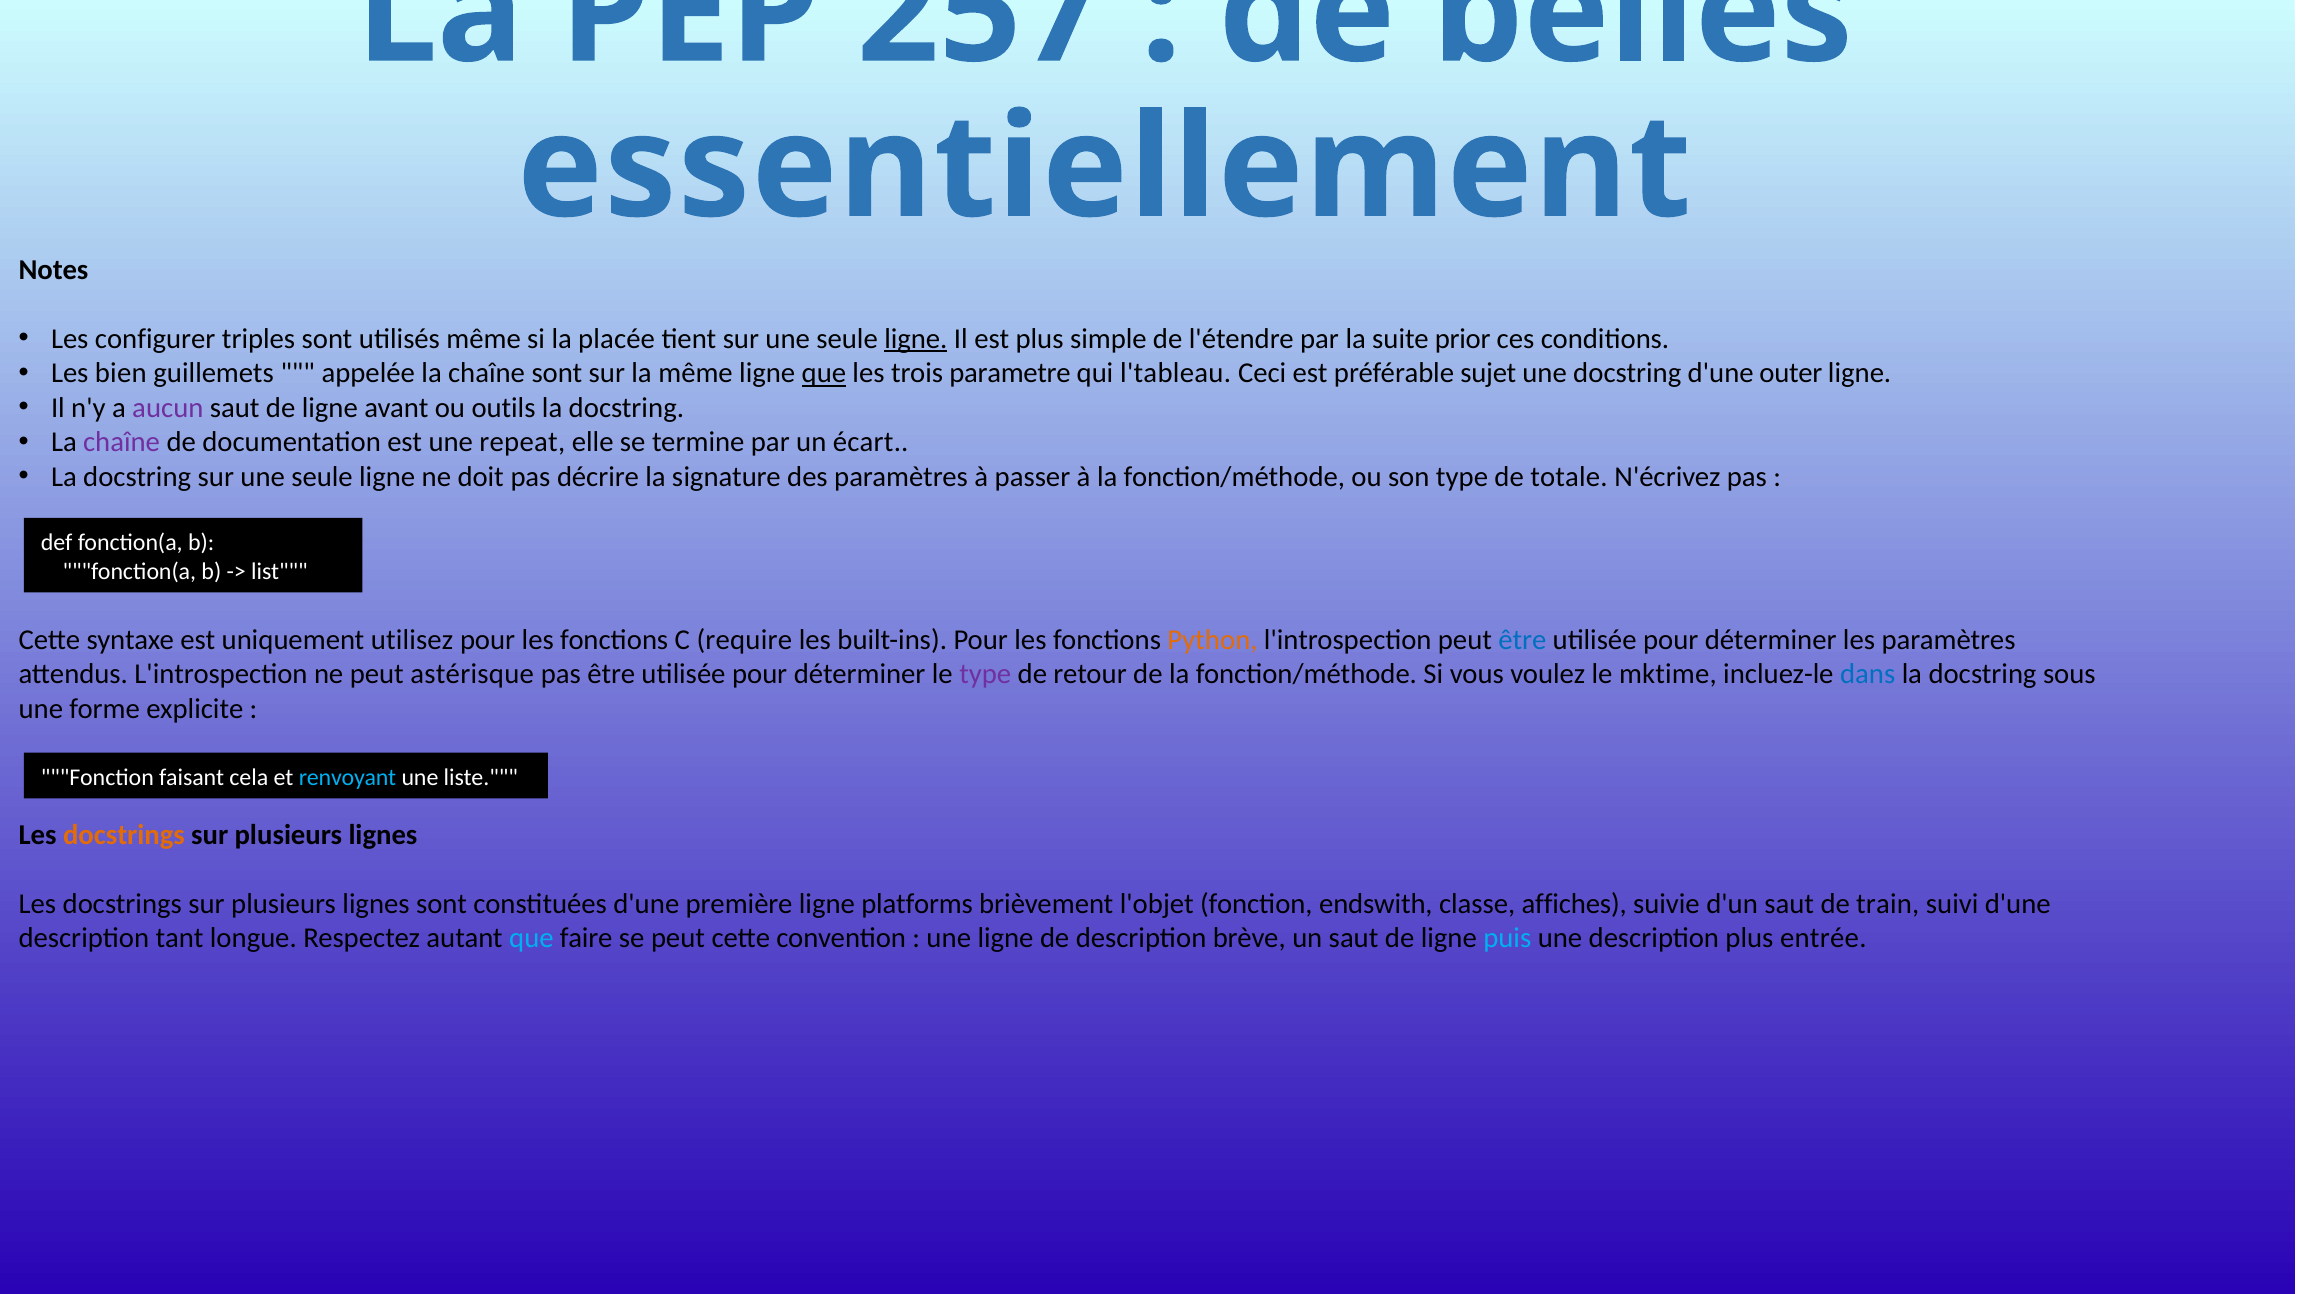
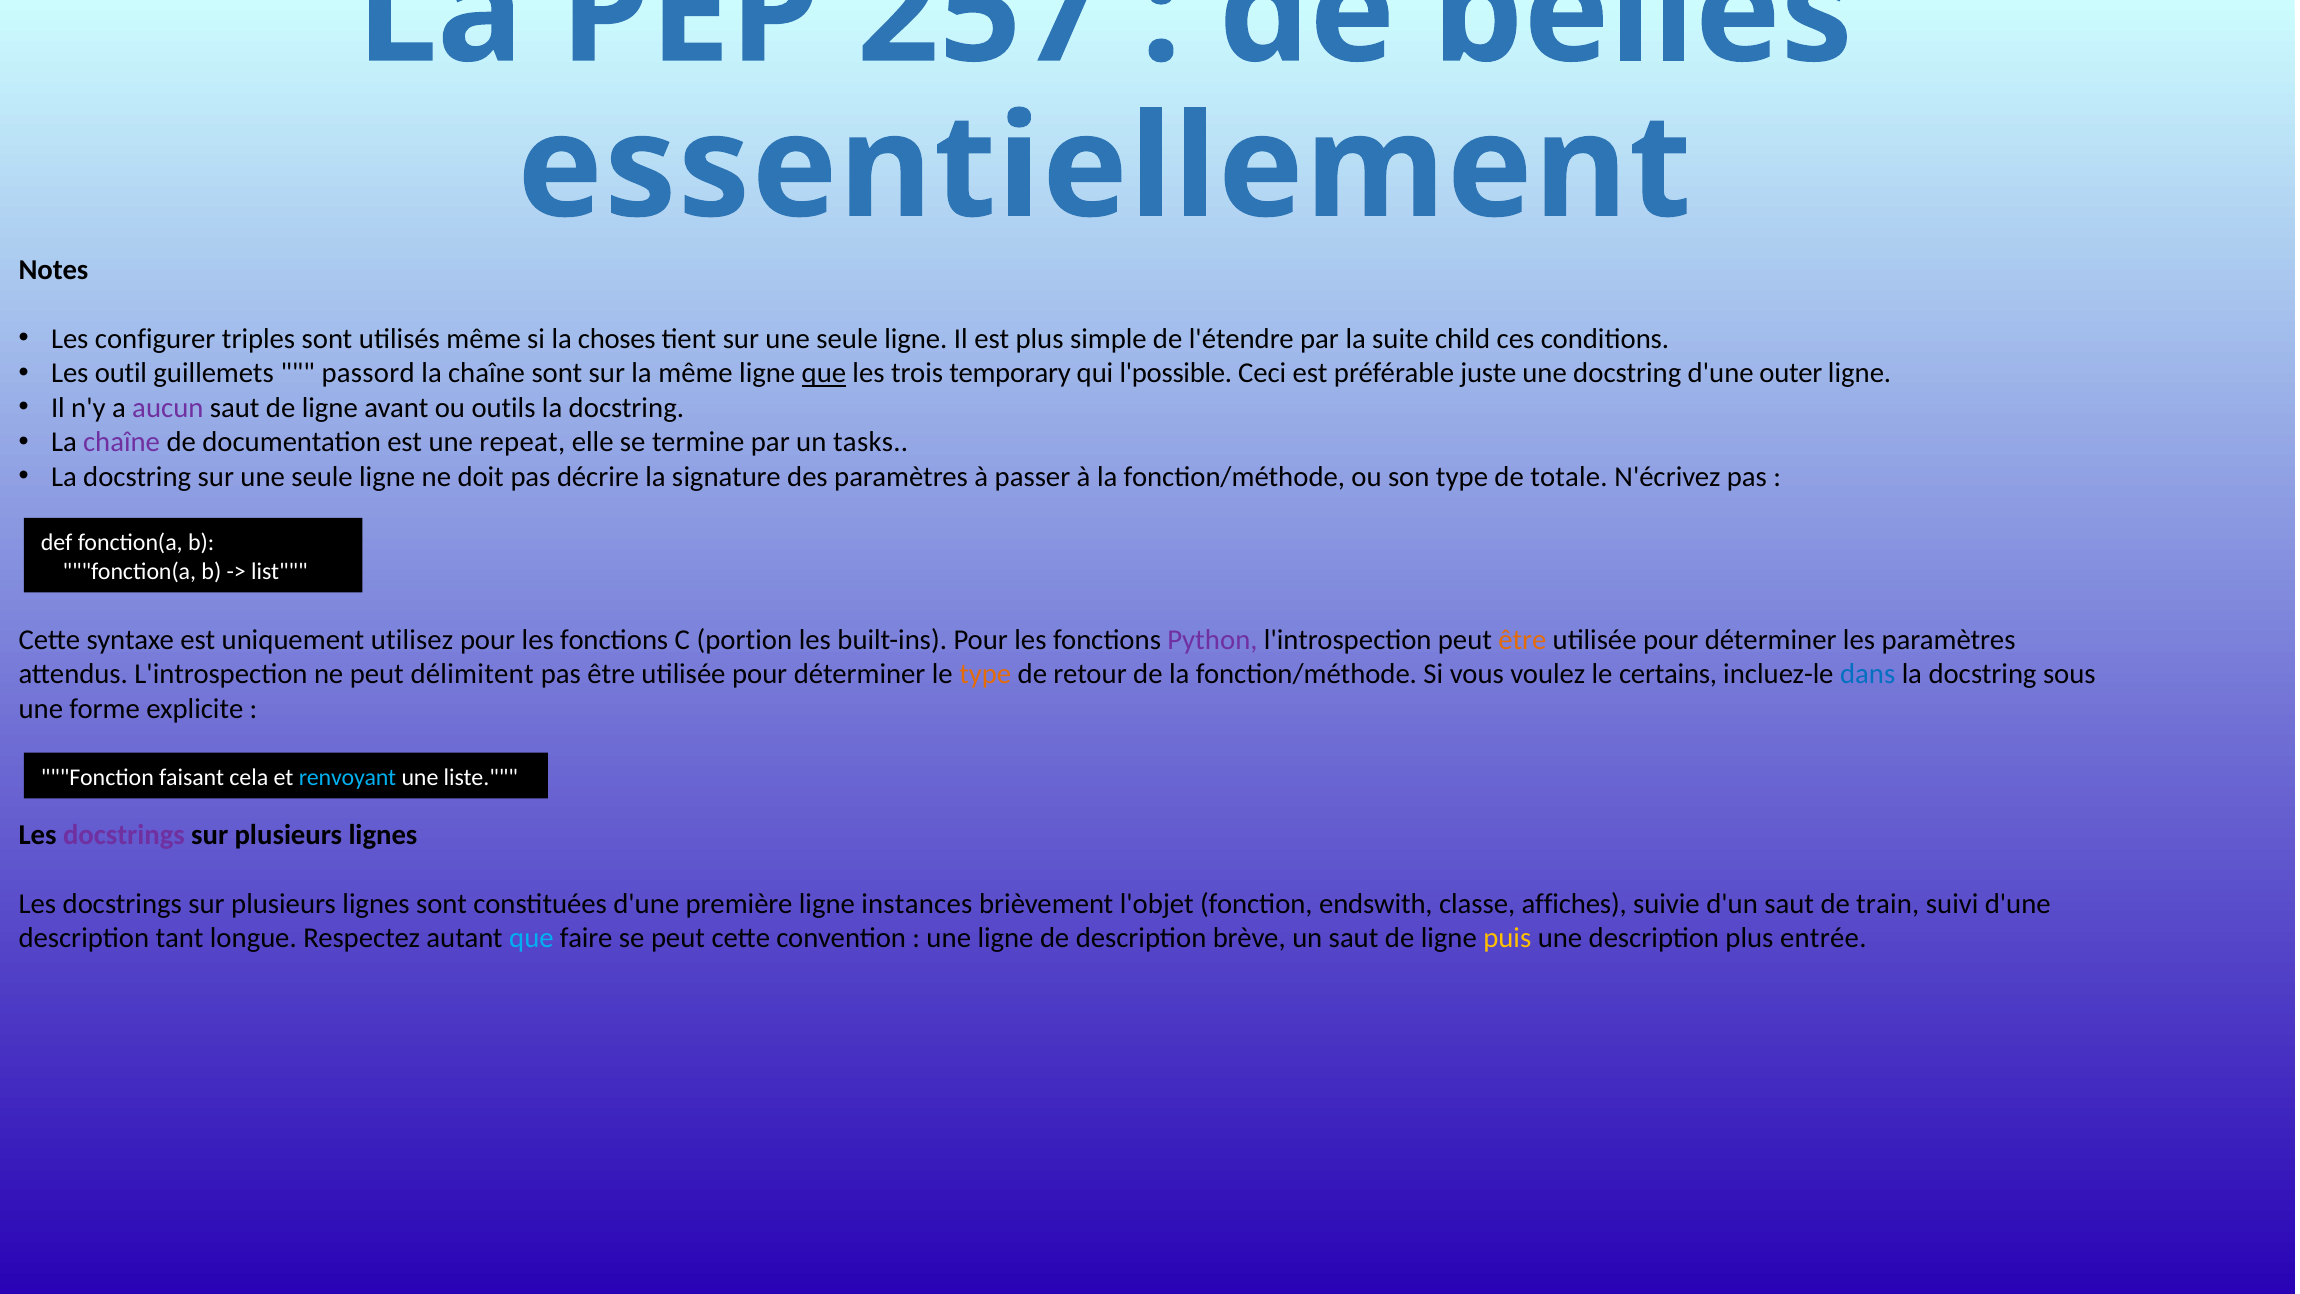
placée: placée -> choses
ligne at (916, 339) underline: present -> none
prior: prior -> child
bien: bien -> outil
appelée: appelée -> passord
parametre: parametre -> temporary
l'tableau: l'tableau -> l'possible
sujet: sujet -> juste
écart: écart -> tasks
require: require -> portion
Python colour: orange -> purple
être at (1522, 640) colour: blue -> orange
astérisque: astérisque -> délimitent
type at (985, 674) colour: purple -> orange
mktime: mktime -> certains
docstrings at (124, 835) colour: orange -> purple
platforms: platforms -> instances
puis colour: light blue -> yellow
